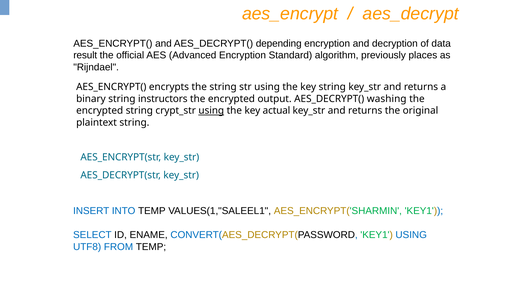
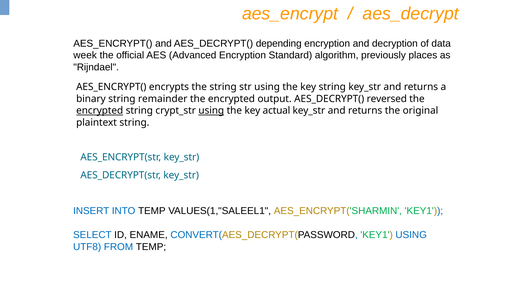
result: result -> week
instructors: instructors -> remainder
washing: washing -> reversed
encrypted at (100, 110) underline: none -> present
